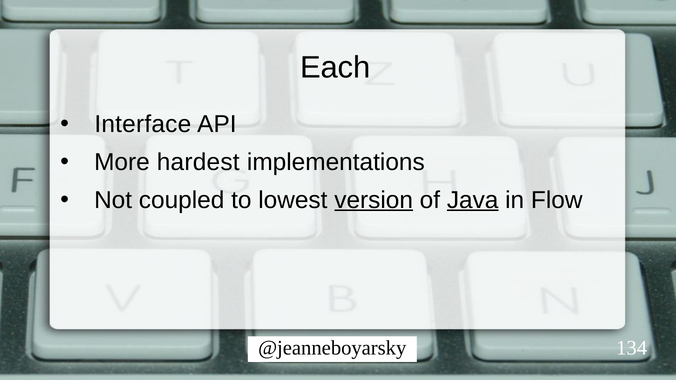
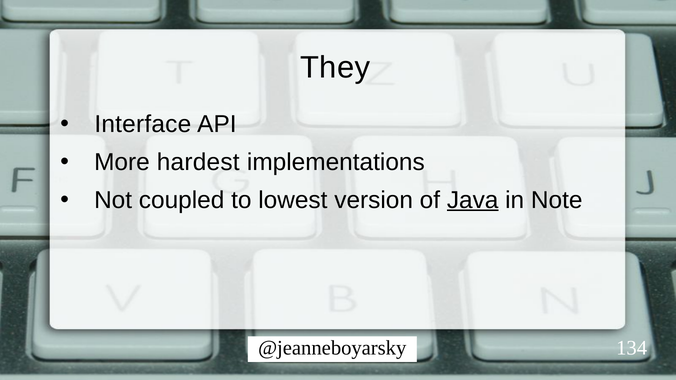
Each: Each -> They
version underline: present -> none
Flow: Flow -> Note
